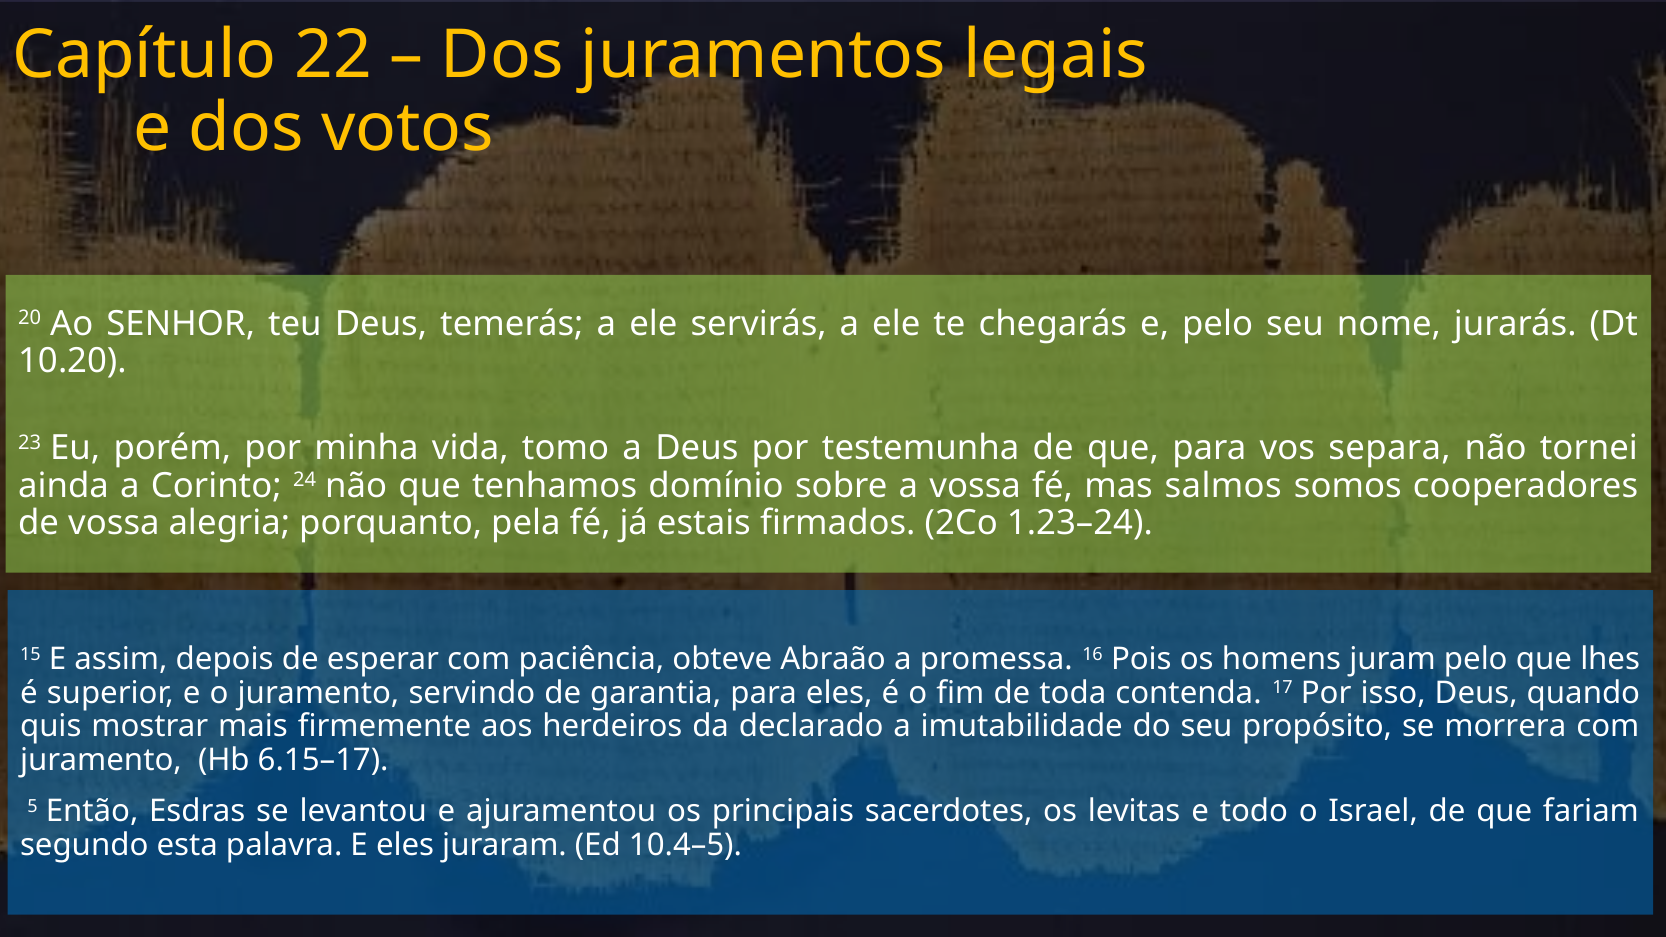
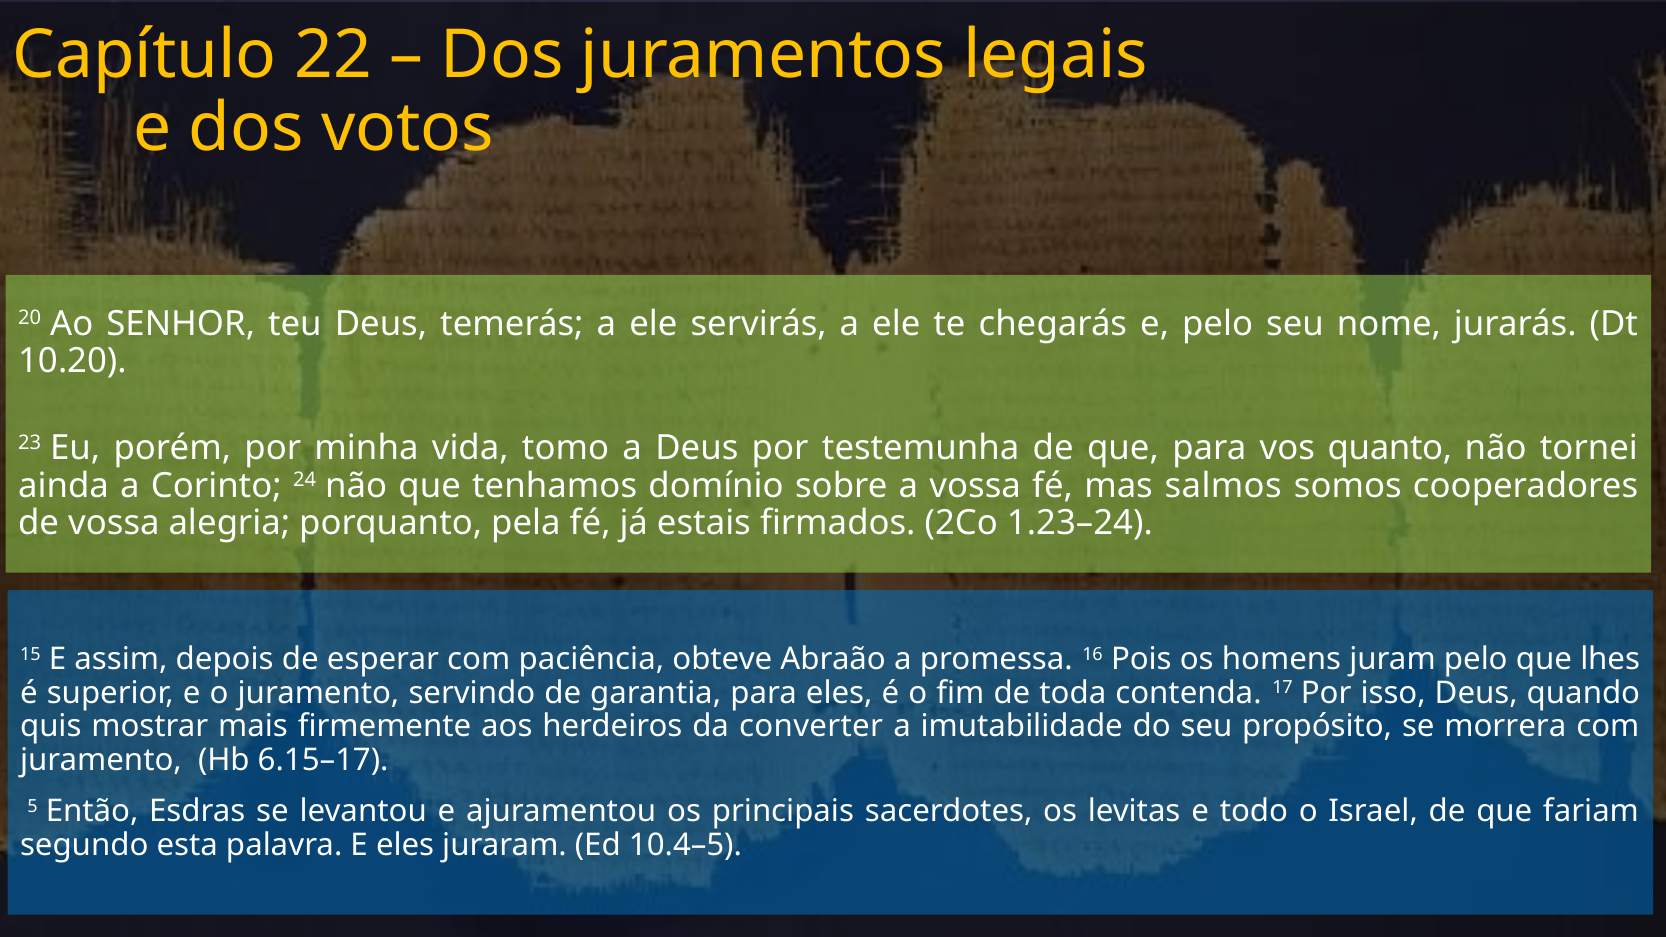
separa: separa -> quanto
declarado: declarado -> converter
